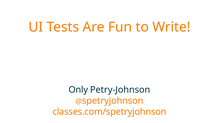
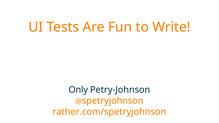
classes.com/spetryjohnson: classes.com/spetryjohnson -> rather.com/spetryjohnson
